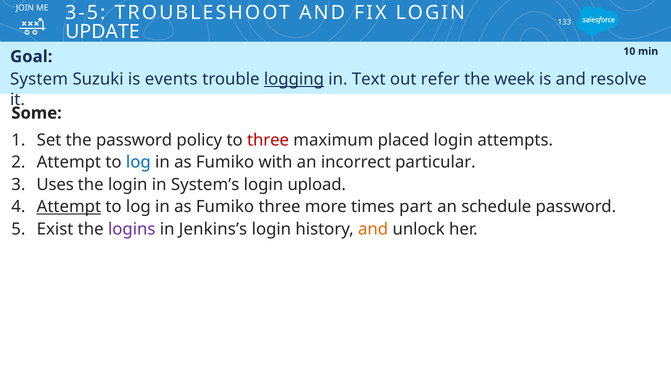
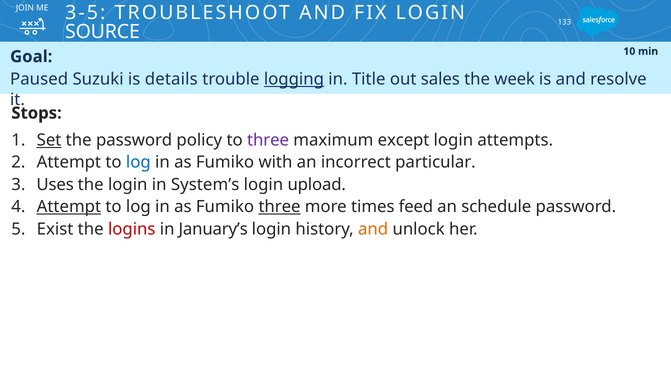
UPDATE: UPDATE -> SOURCE
System: System -> Paused
events: events -> details
Text: Text -> Title
refer: refer -> sales
Some: Some -> Stops
Set underline: none -> present
three at (268, 140) colour: red -> purple
placed: placed -> except
three at (280, 207) underline: none -> present
part: part -> feed
logins colour: purple -> red
Jenkins’s: Jenkins’s -> January’s
